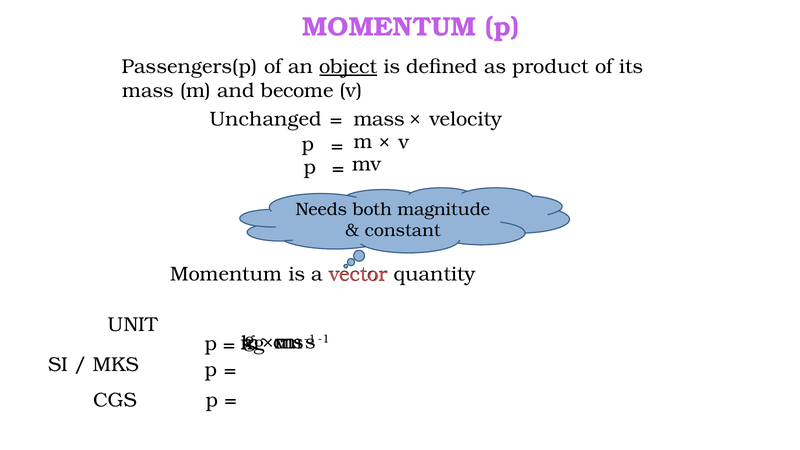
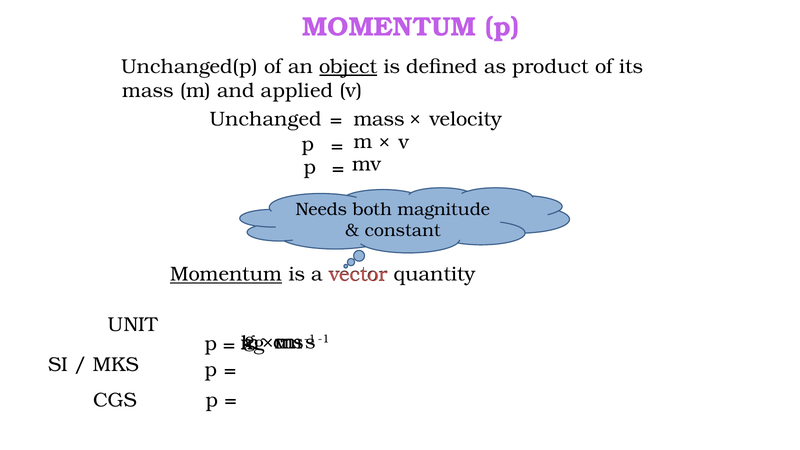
Passengers(p: Passengers(p -> Unchanged(p
become: become -> applied
Momentum at (226, 274) underline: none -> present
